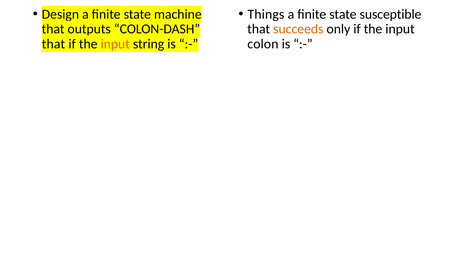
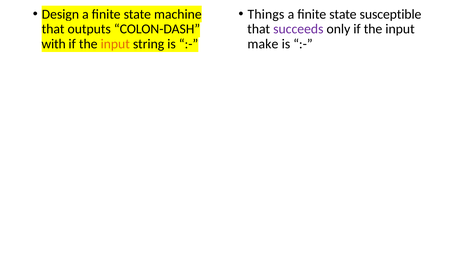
succeeds colour: orange -> purple
that at (53, 44): that -> with
colon: colon -> make
